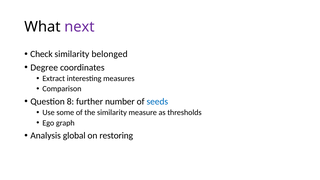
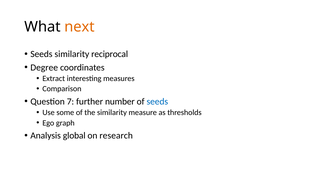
next colour: purple -> orange
Check at (41, 54): Check -> Seeds
belonged: belonged -> reciprocal
8: 8 -> 7
restoring: restoring -> research
